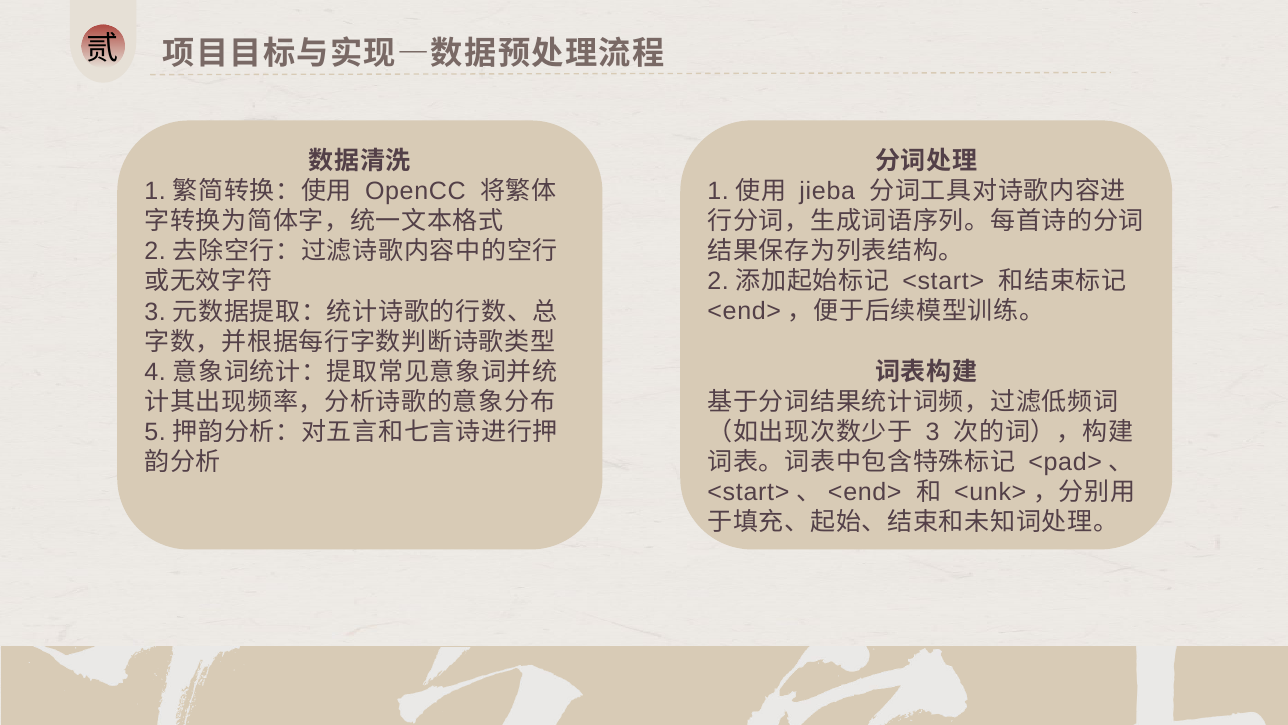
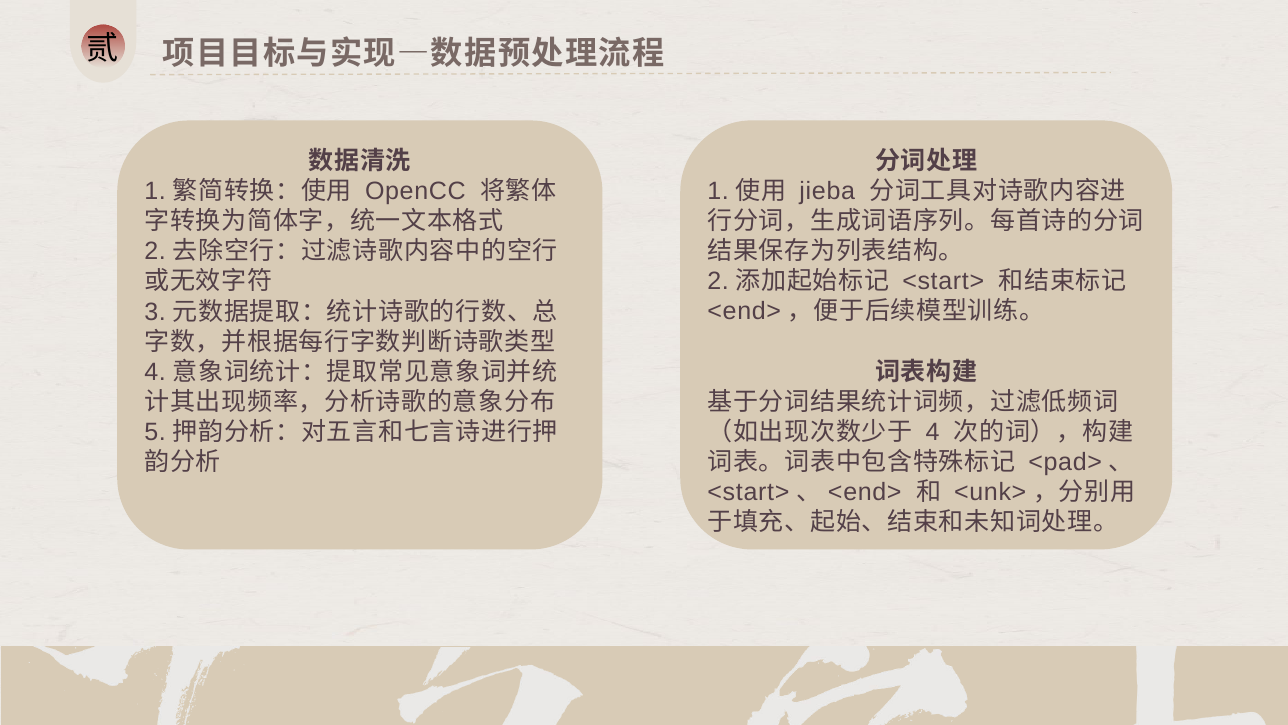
3 at (932, 432): 3 -> 4
